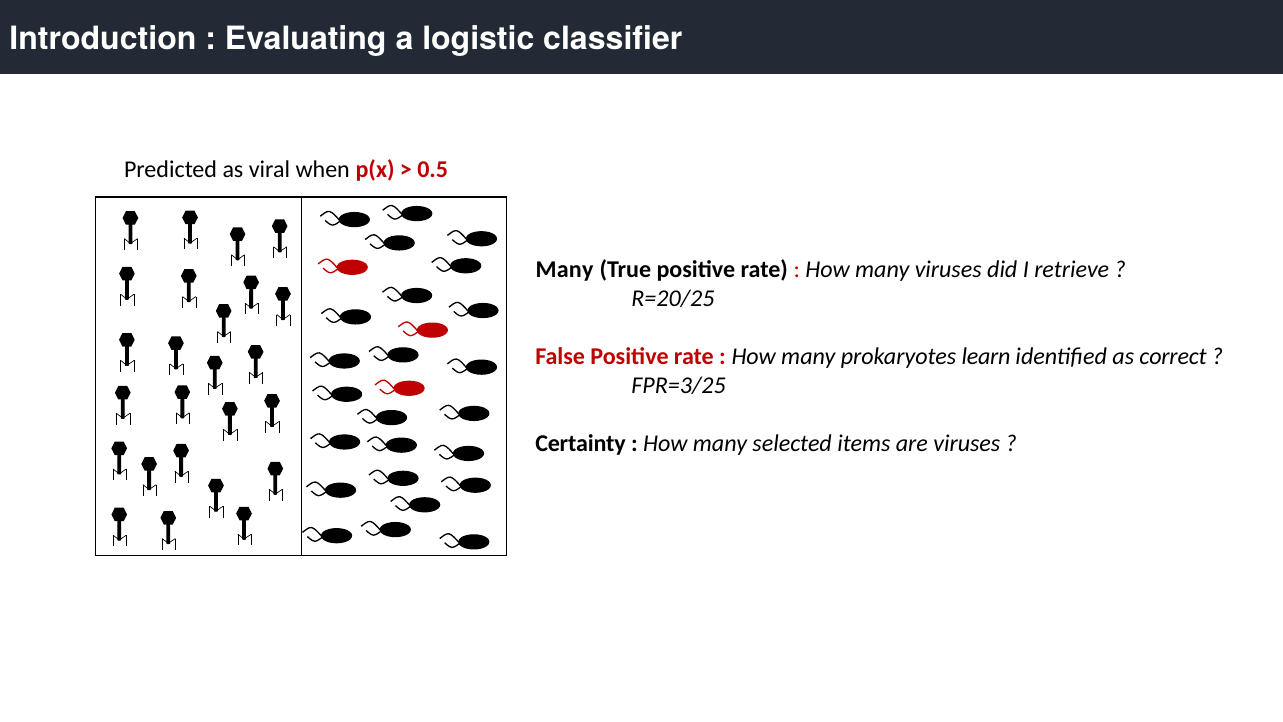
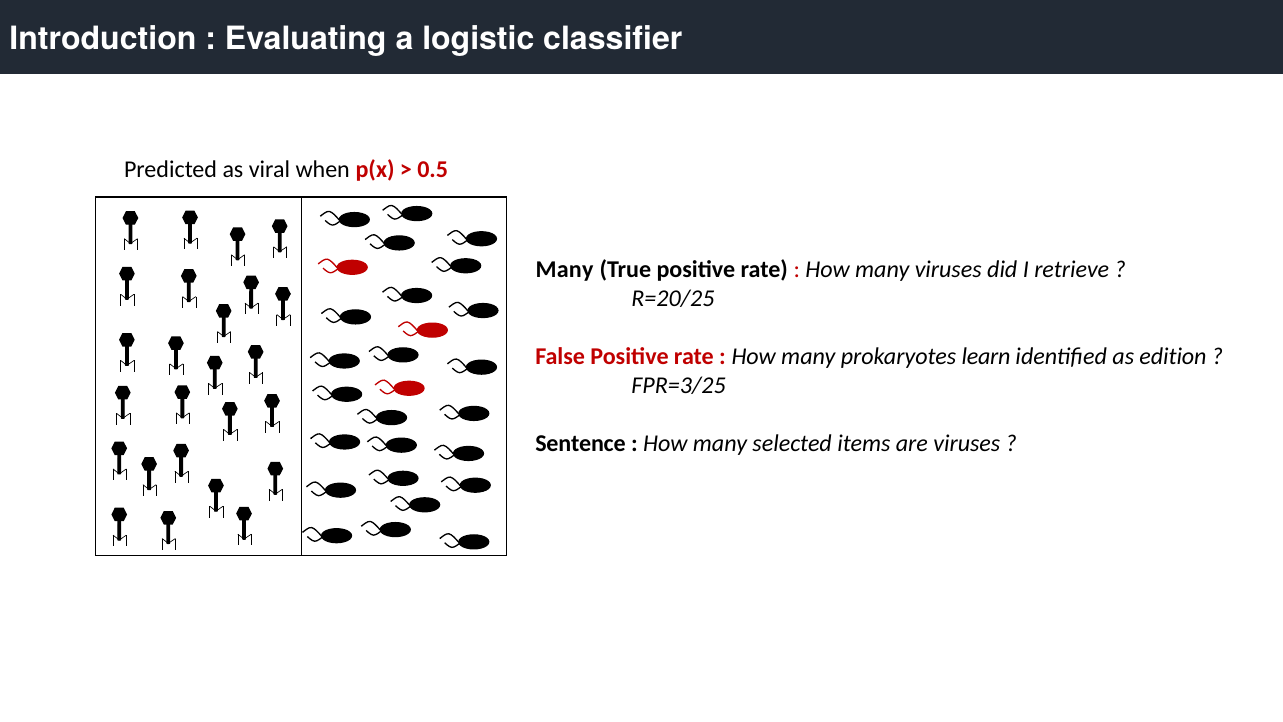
correct: correct -> edition
Certainty: Certainty -> Sentence
